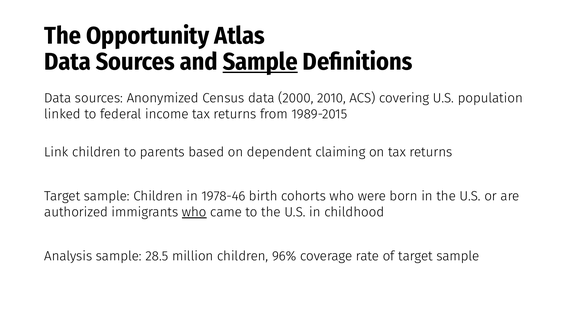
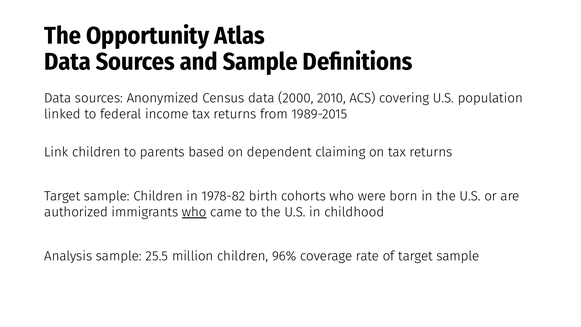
Sample at (260, 62) underline: present -> none
1978-46: 1978-46 -> 1978-82
28.5: 28.5 -> 25.5
